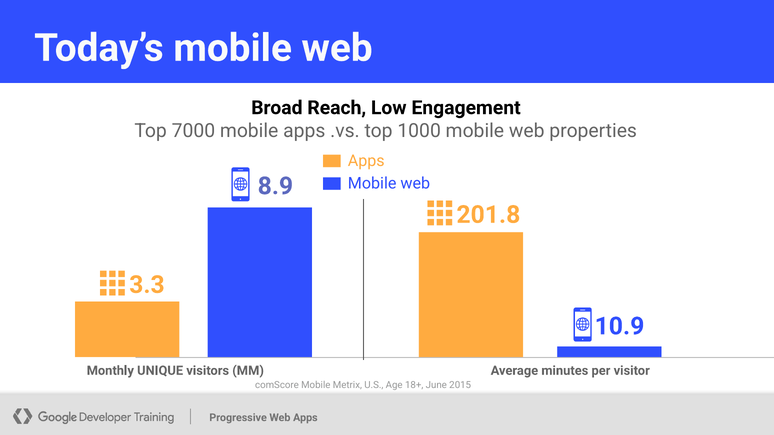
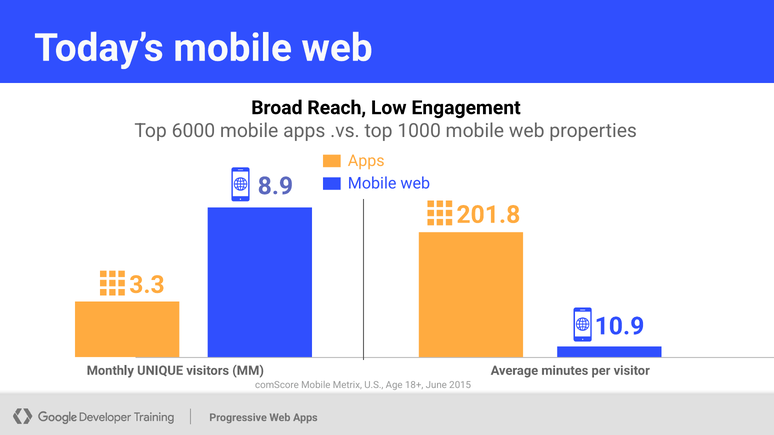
7000: 7000 -> 6000
